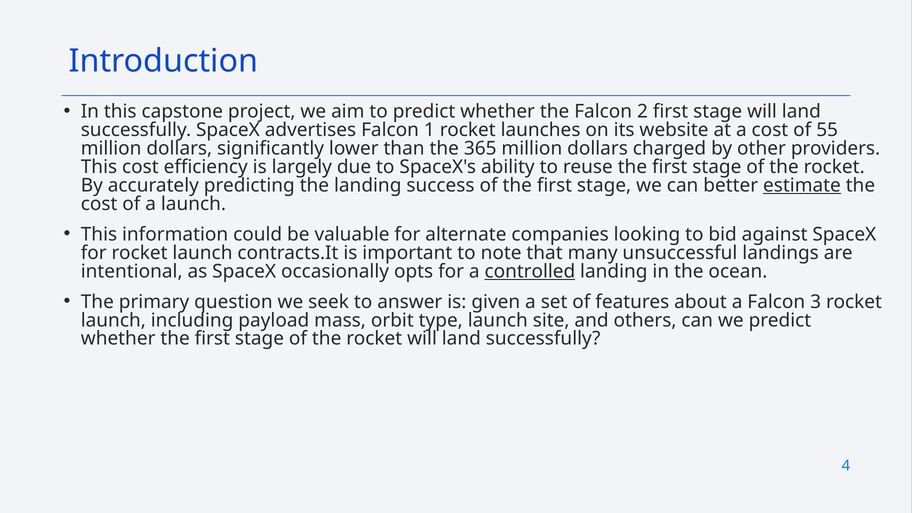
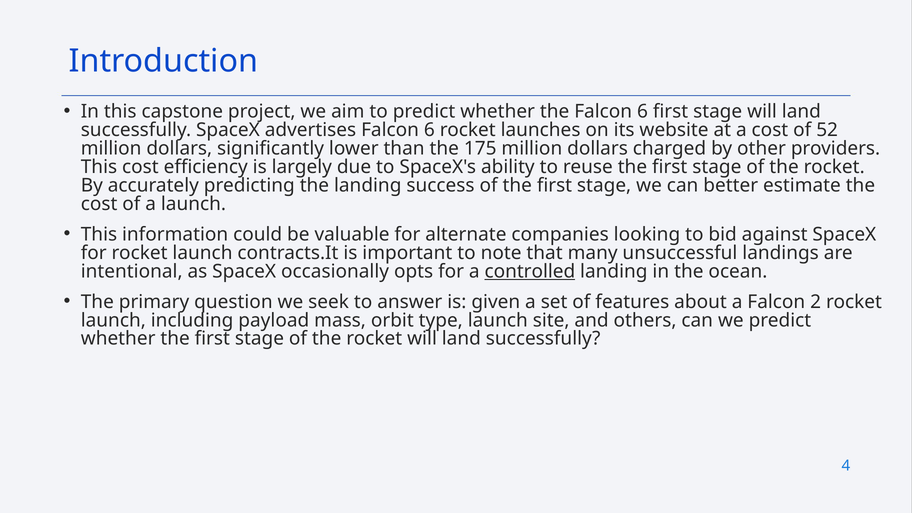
the Falcon 2: 2 -> 6
advertises Falcon 1: 1 -> 6
55: 55 -> 52
365: 365 -> 175
estimate underline: present -> none
3: 3 -> 2
